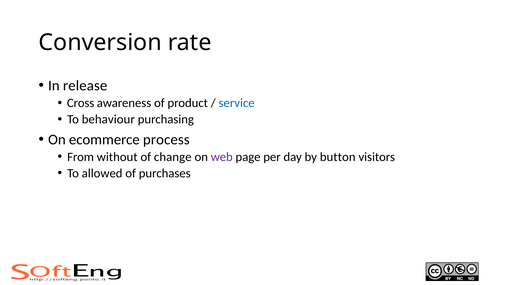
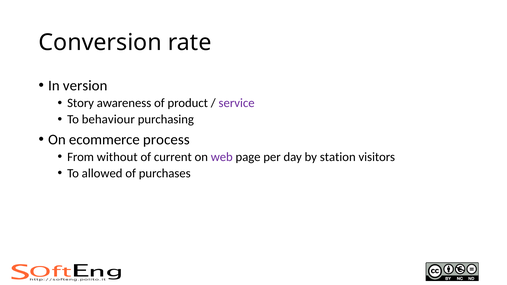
release: release -> version
Cross: Cross -> Story
service colour: blue -> purple
change: change -> current
button: button -> station
